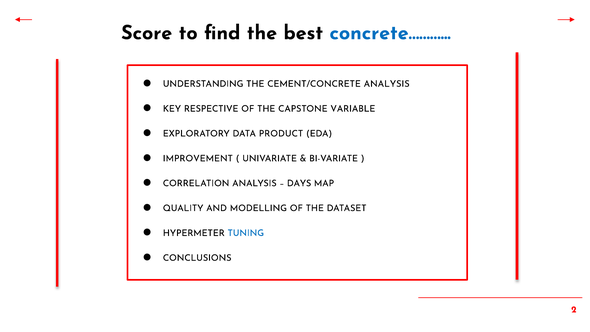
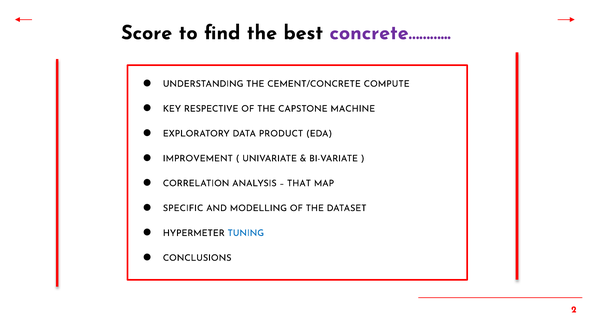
concrete……… colour: blue -> purple
CEMENT/CONCRETE ANALYSIS: ANALYSIS -> COMPUTE
VARIABLE: VARIABLE -> MACHINE
DAYS: DAYS -> THAT
QUALITY: QUALITY -> SPECIFIC
